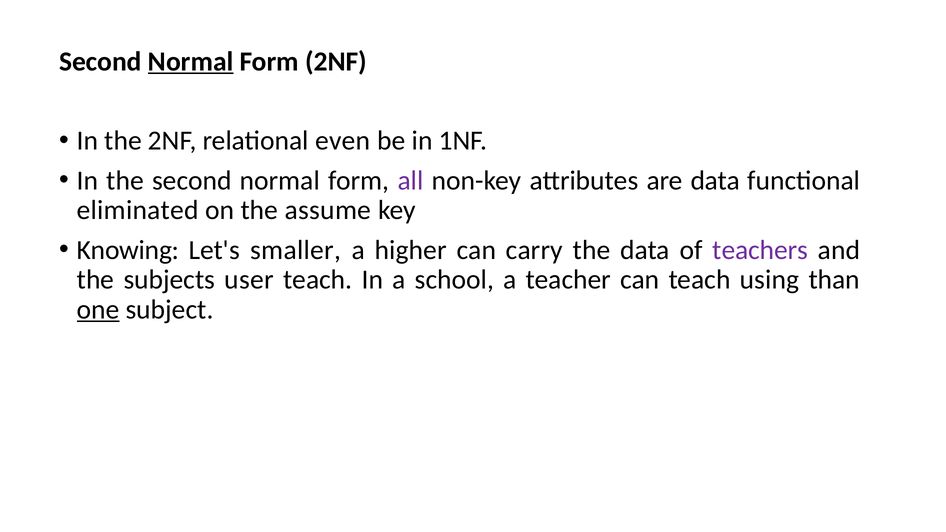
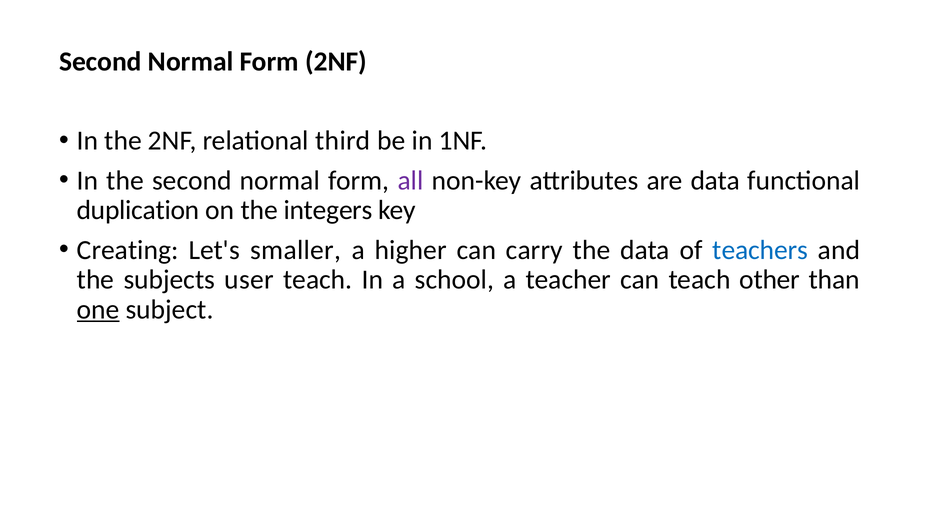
Normal at (191, 62) underline: present -> none
even: even -> third
eliminated: eliminated -> duplication
assume: assume -> integers
Knowing: Knowing -> Creating
teachers colour: purple -> blue
using: using -> other
